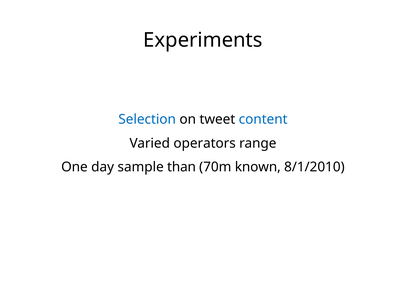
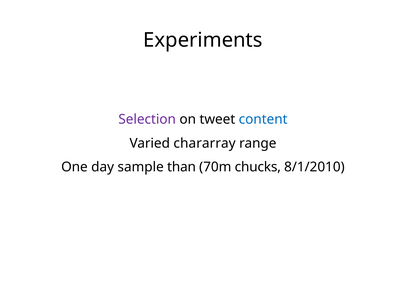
Selection colour: blue -> purple
operators: operators -> chararray
known: known -> chucks
